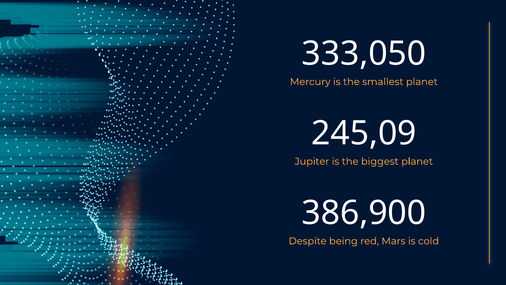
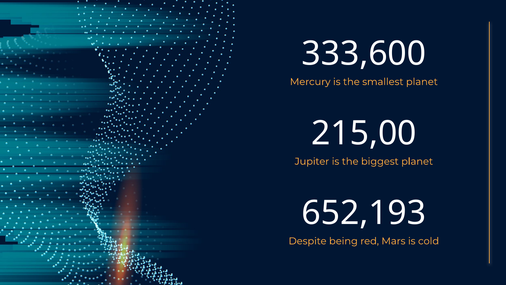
333,050: 333,050 -> 333,600
245,09: 245,09 -> 215,00
386,900: 386,900 -> 652,193
